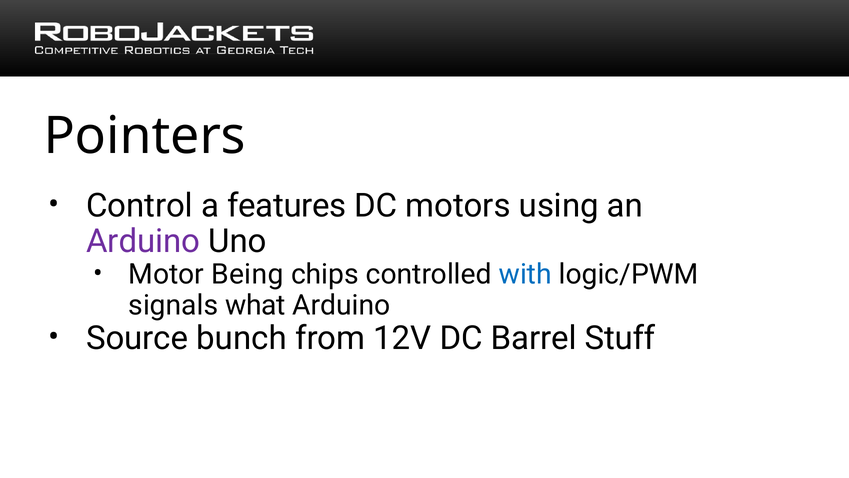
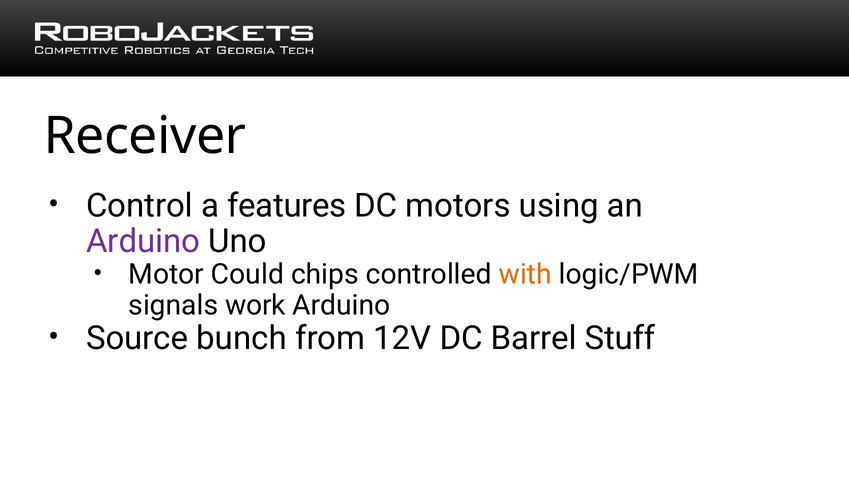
Pointers: Pointers -> Receiver
Being: Being -> Could
with colour: blue -> orange
what: what -> work
